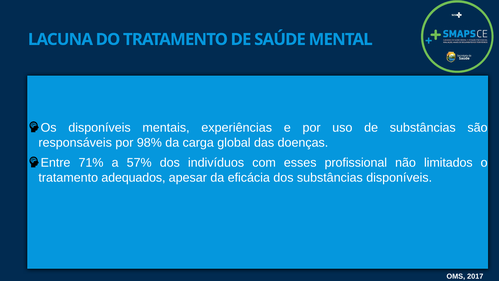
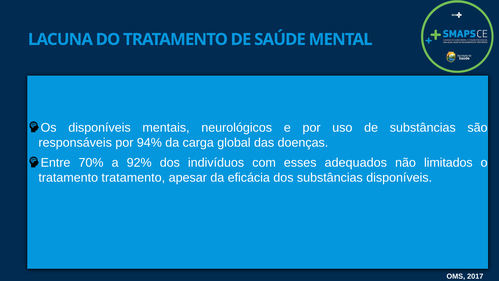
experiências: experiências -> neurológicos
98%: 98% -> 94%
71%: 71% -> 70%
57%: 57% -> 92%
profissional: profissional -> adequados
tratamento adequados: adequados -> tratamento
